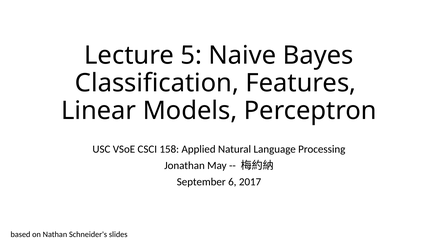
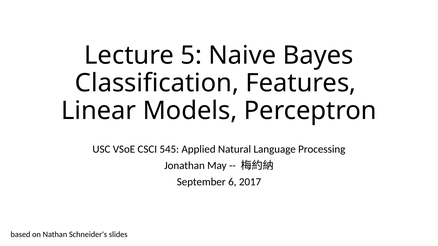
158: 158 -> 545
